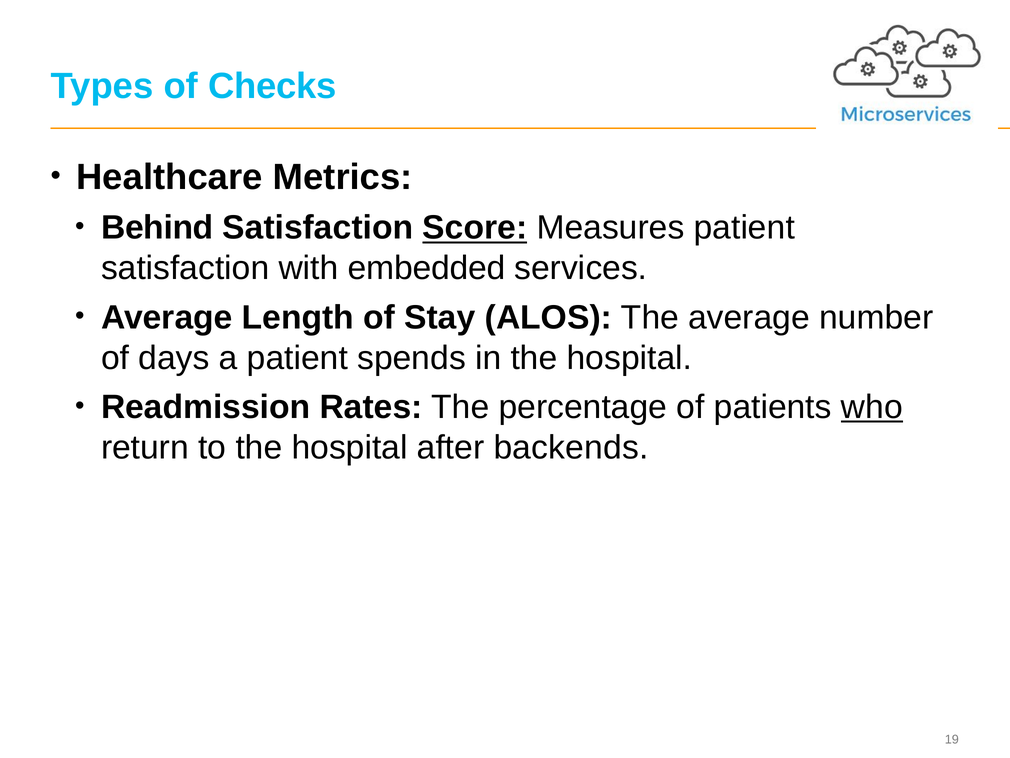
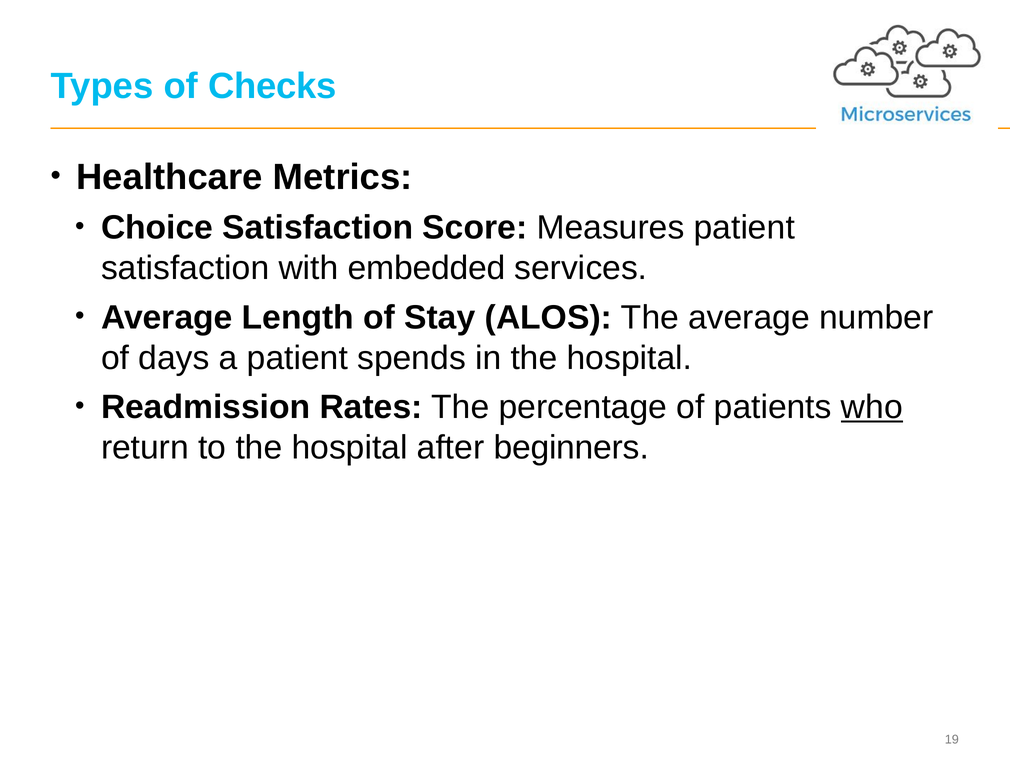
Behind: Behind -> Choice
Score underline: present -> none
backends: backends -> beginners
